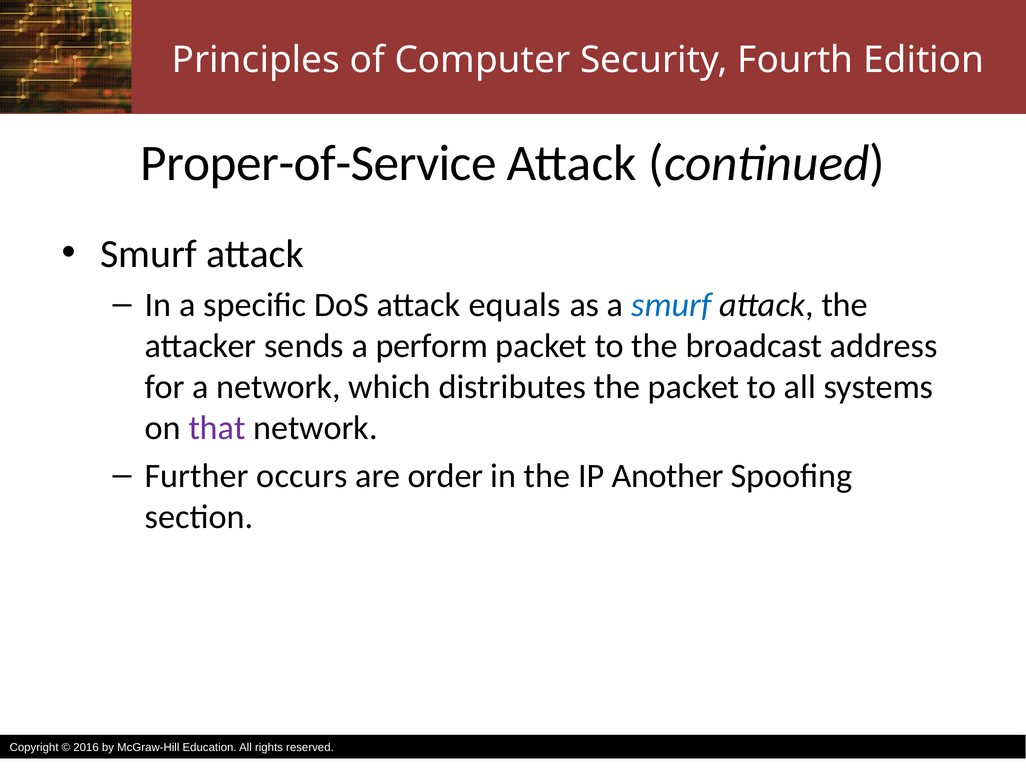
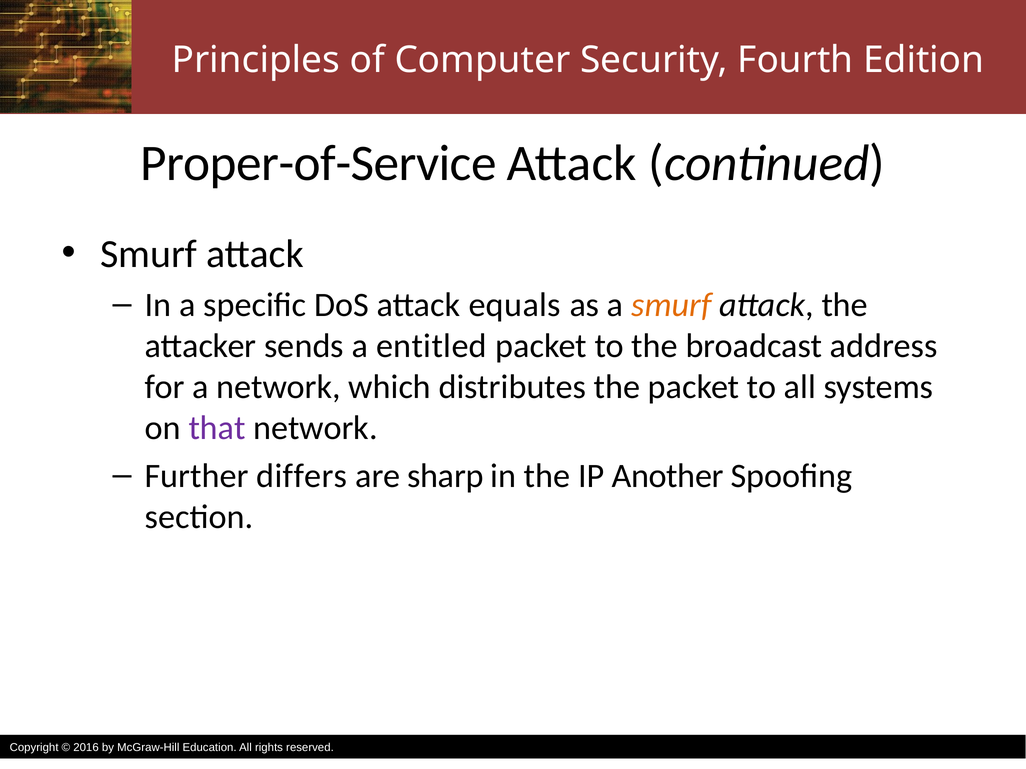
smurf at (671, 305) colour: blue -> orange
perform: perform -> entitled
occurs: occurs -> differs
order: order -> sharp
